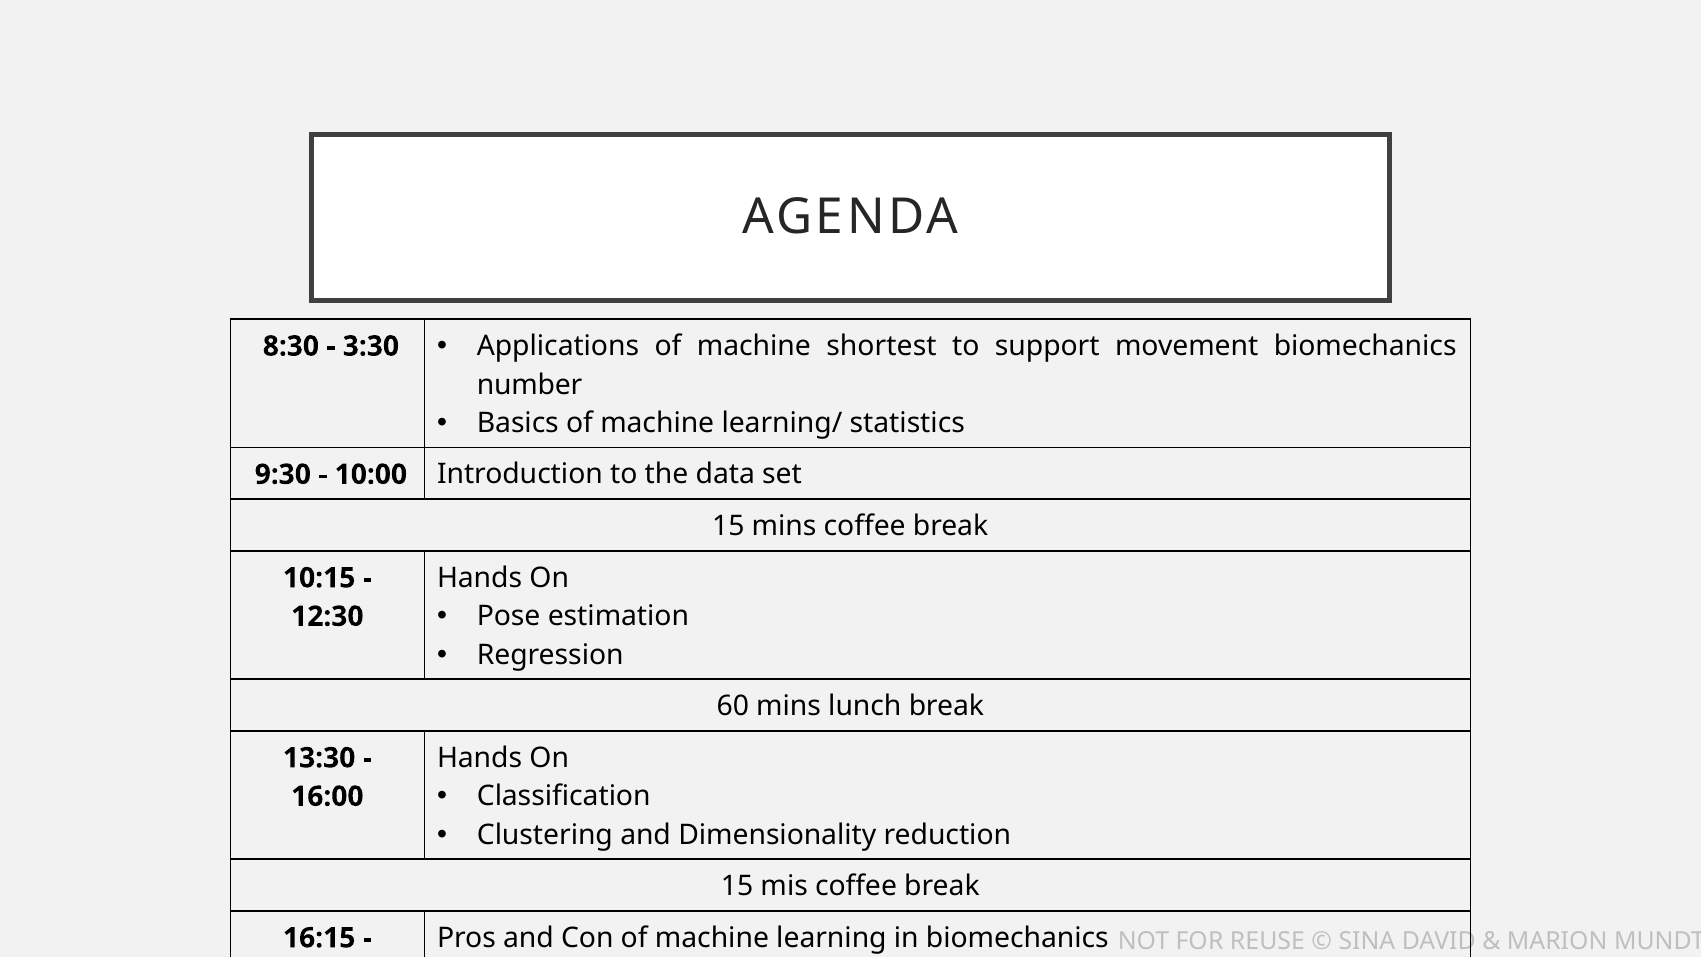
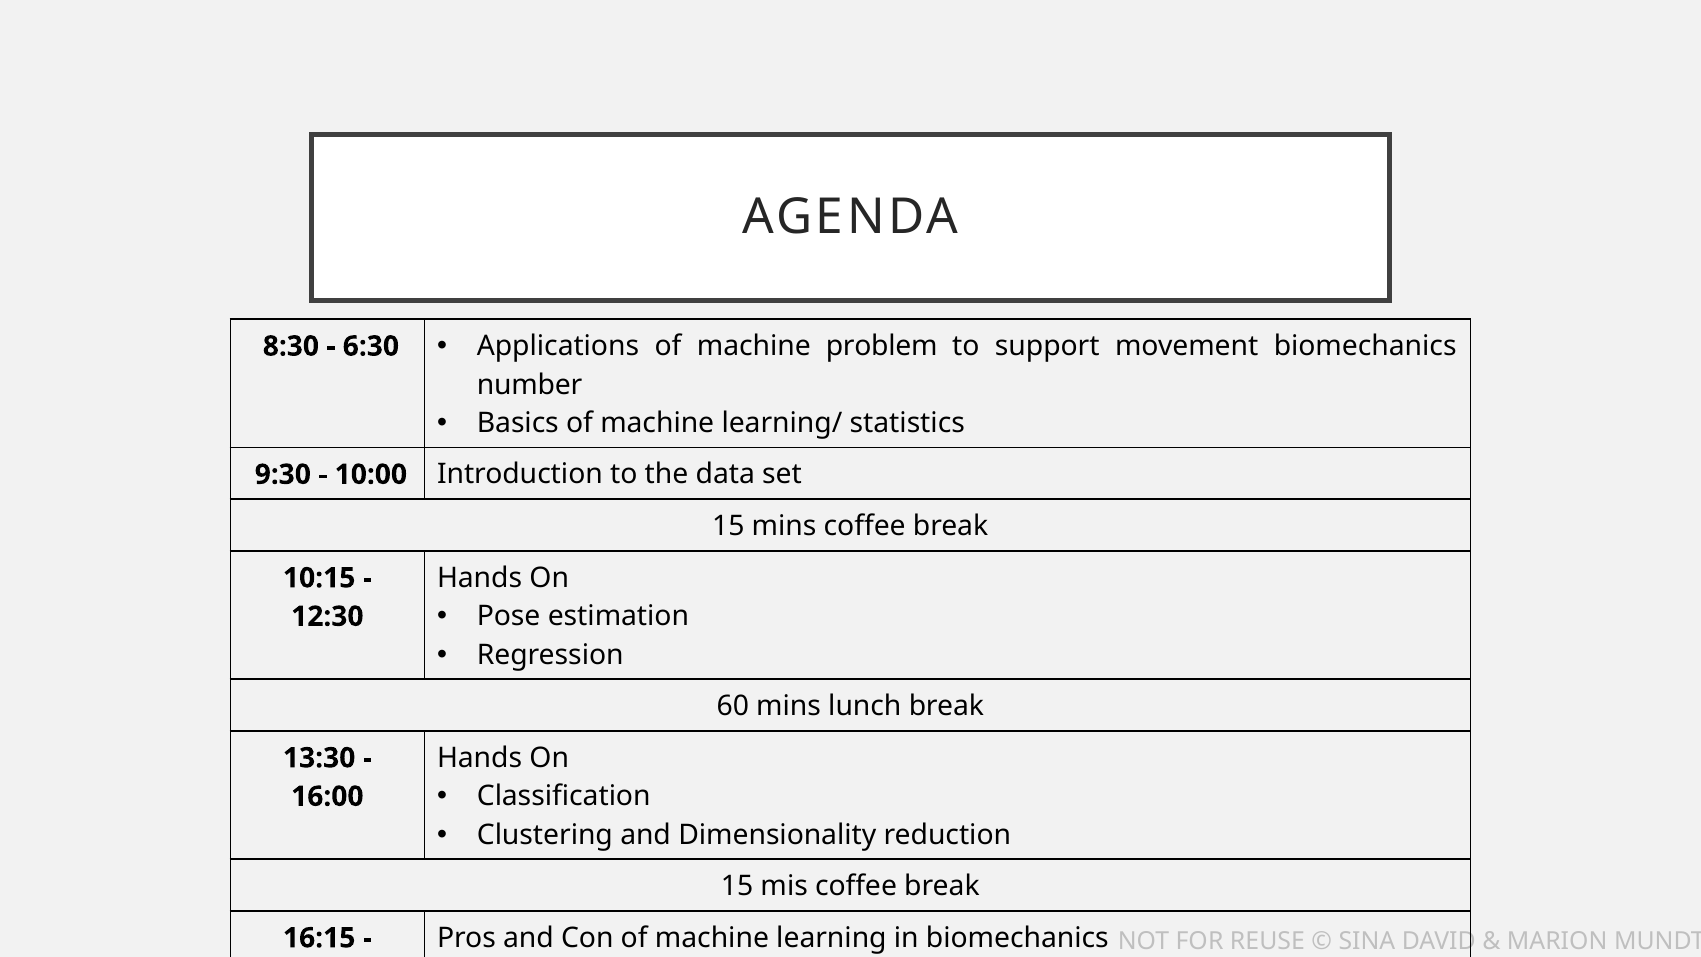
3:30: 3:30 -> 6:30
shortest: shortest -> problem
